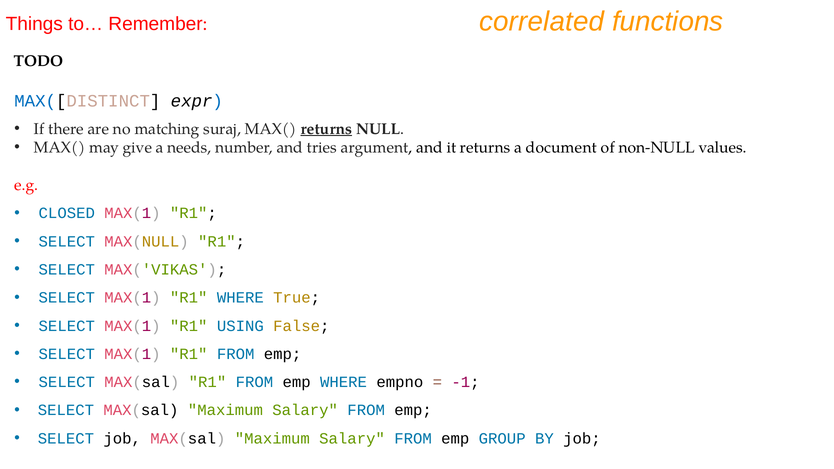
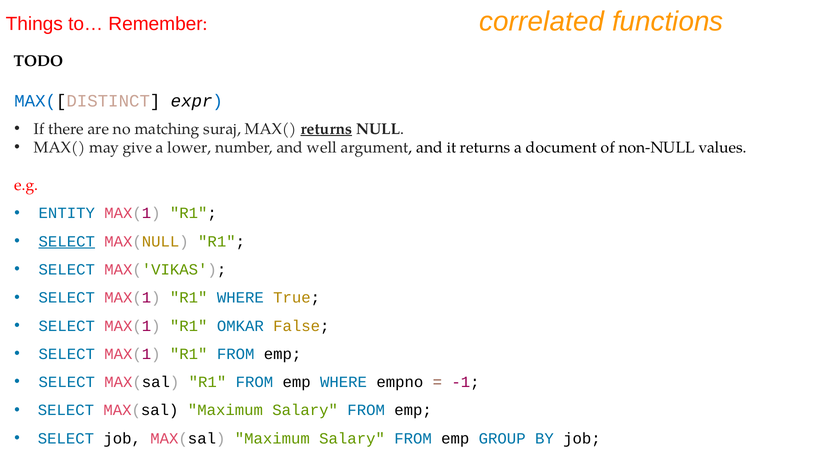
needs: needs -> lower
tries: tries -> well
CLOSED: CLOSED -> ENTITY
SELECT at (67, 241) underline: none -> present
USING: USING -> OMKAR
